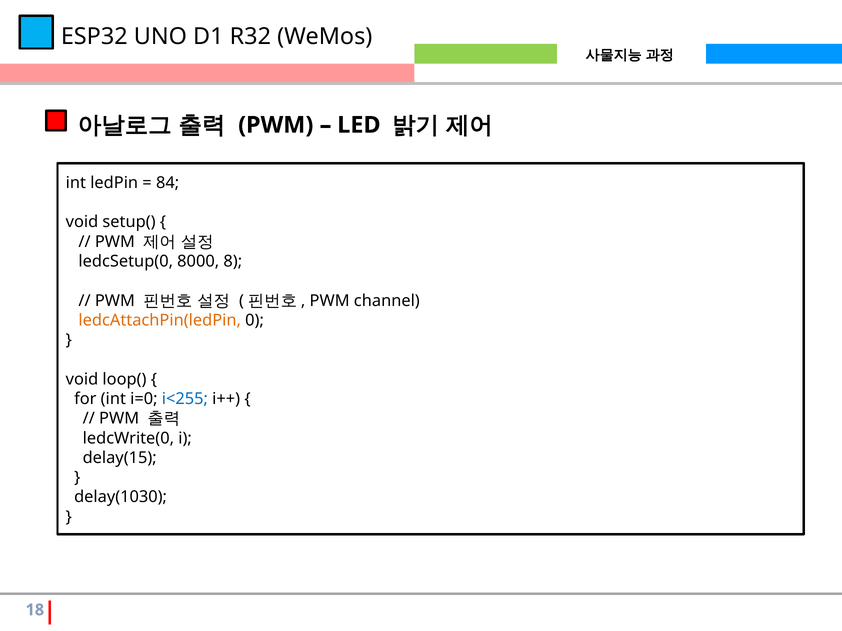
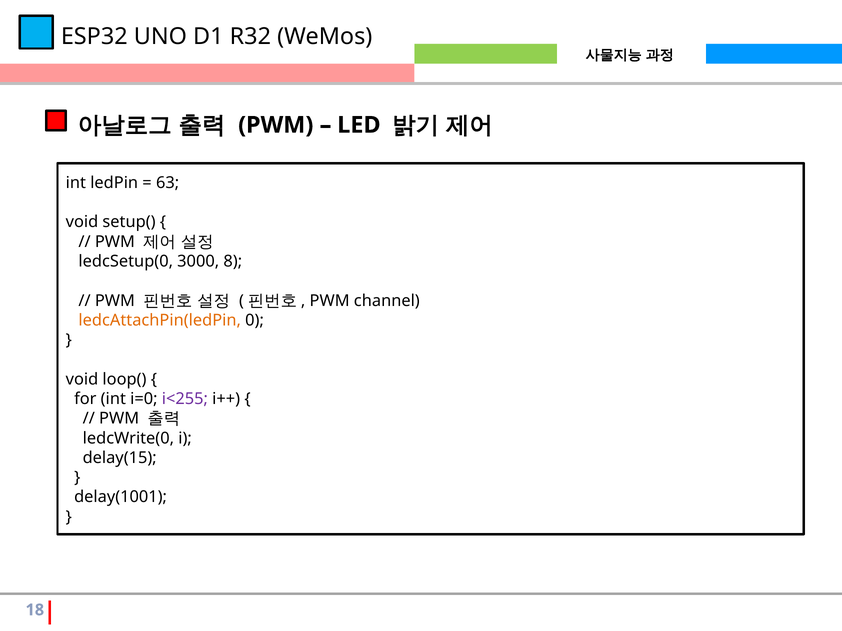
84: 84 -> 63
8000: 8000 -> 3000
i<255 colour: blue -> purple
delay(1030: delay(1030 -> delay(1001
